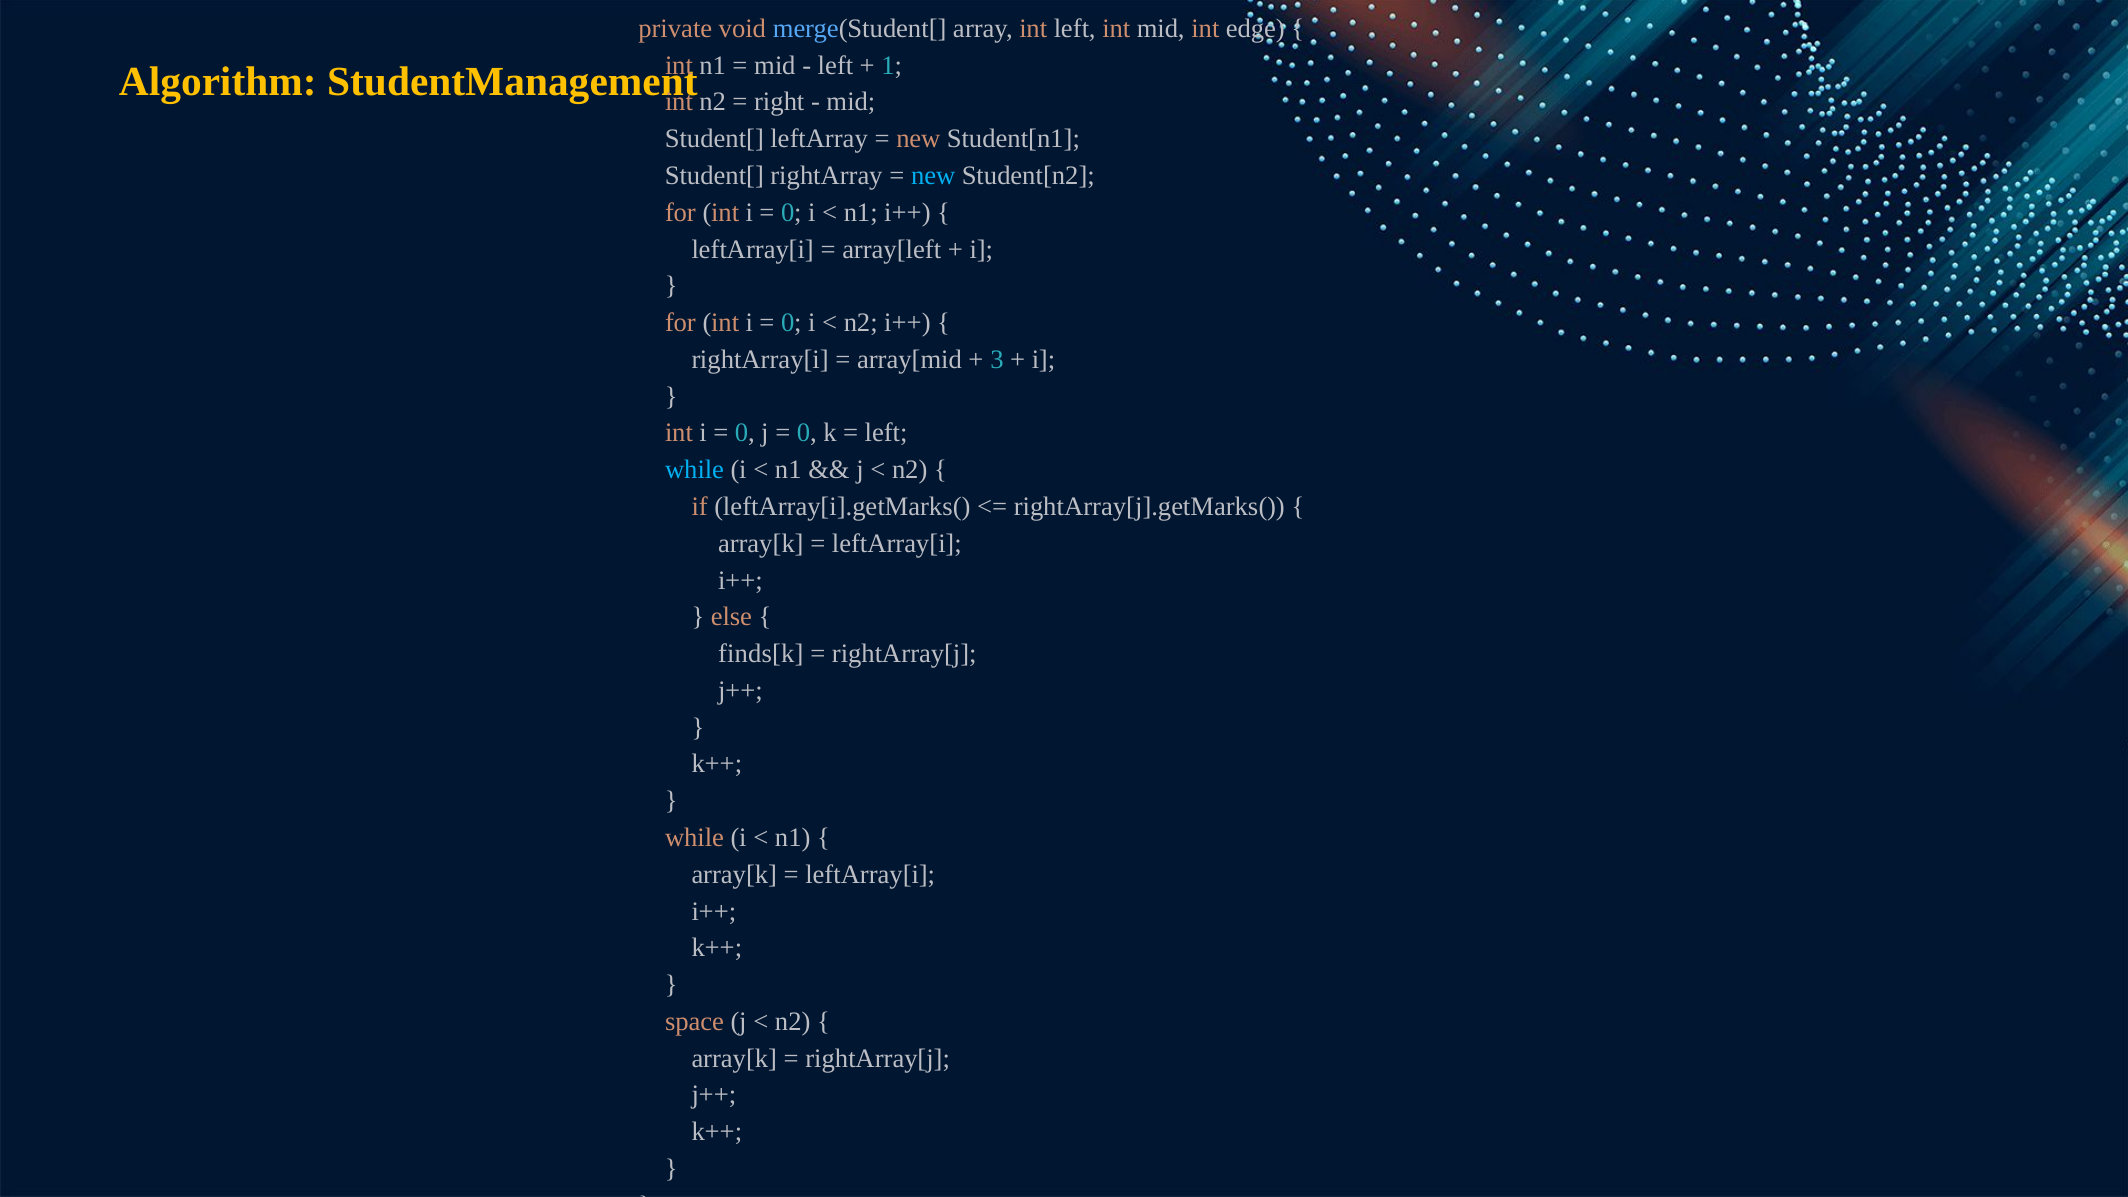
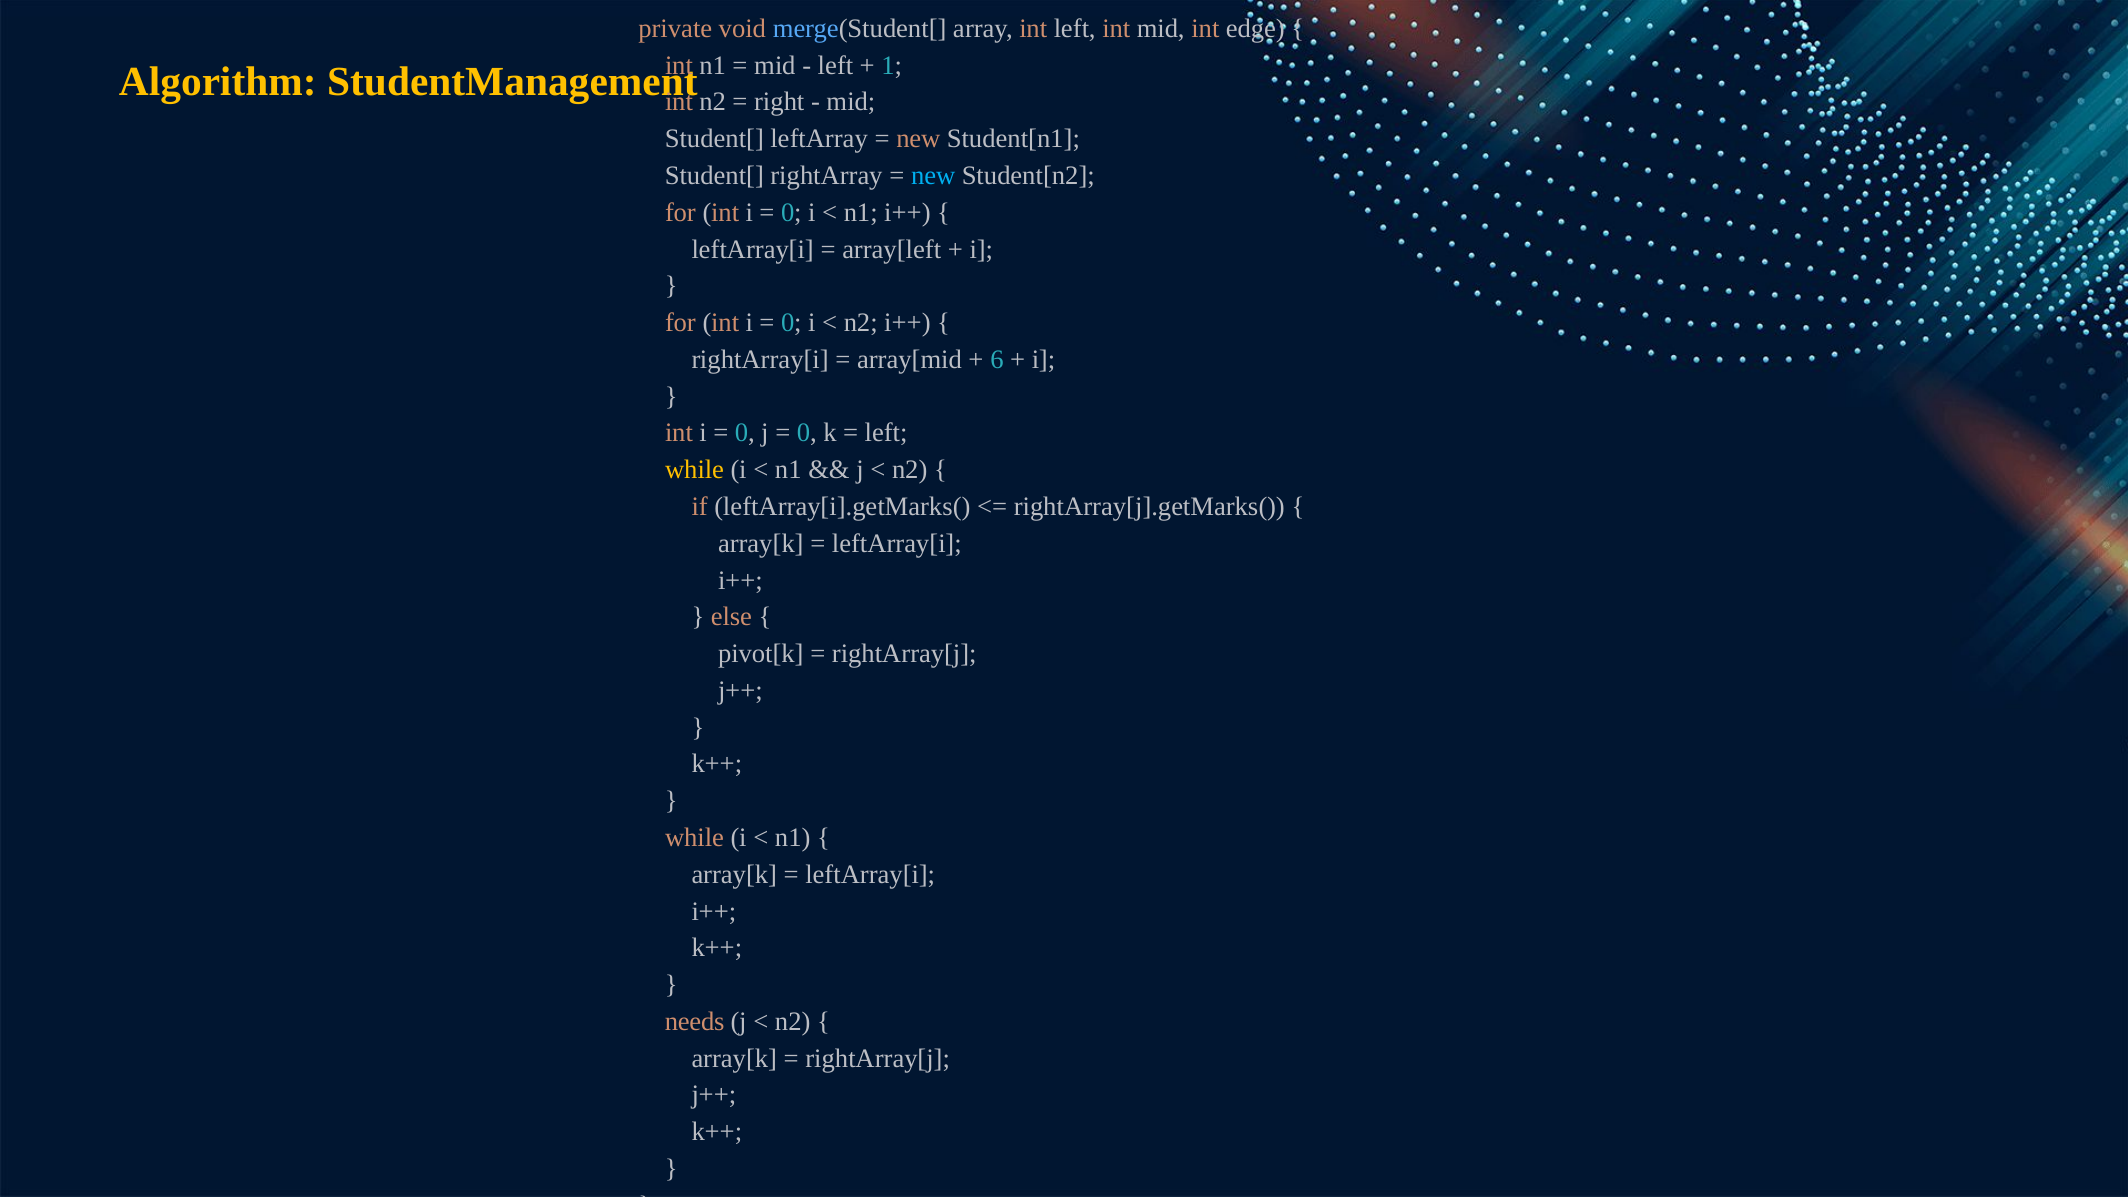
3: 3 -> 6
while at (695, 470) colour: light blue -> yellow
finds[k: finds[k -> pivot[k
space: space -> needs
